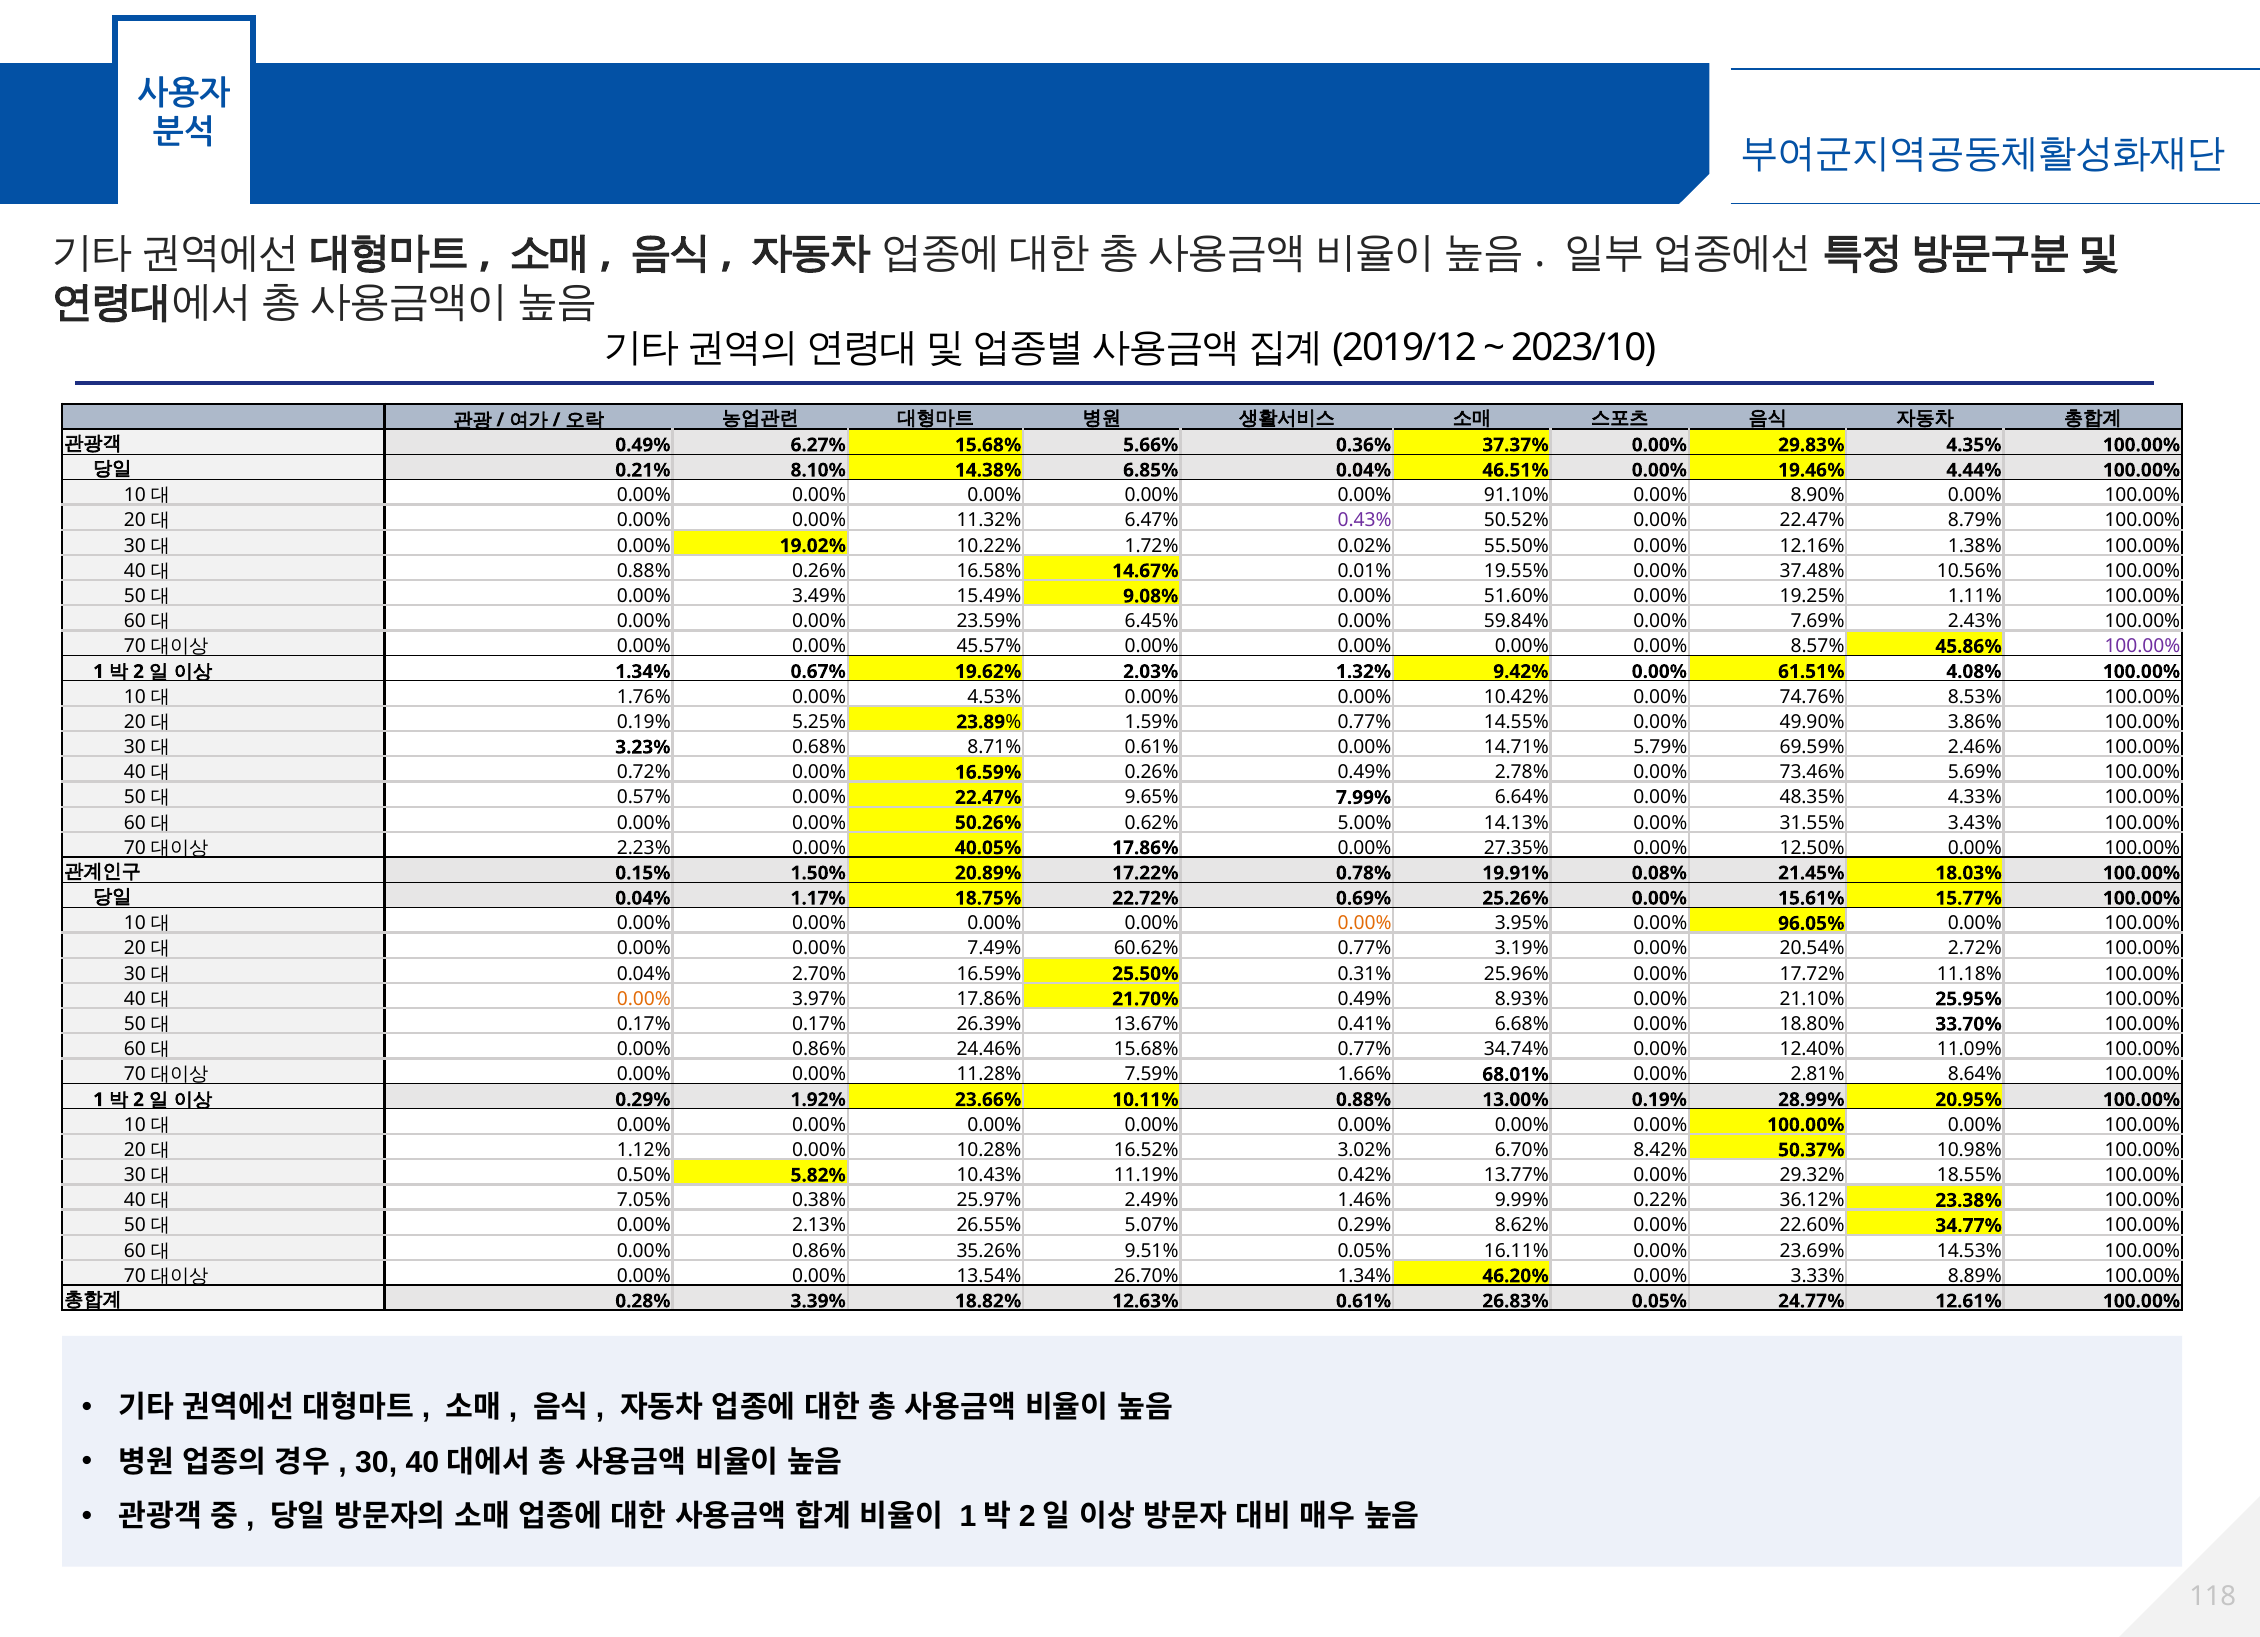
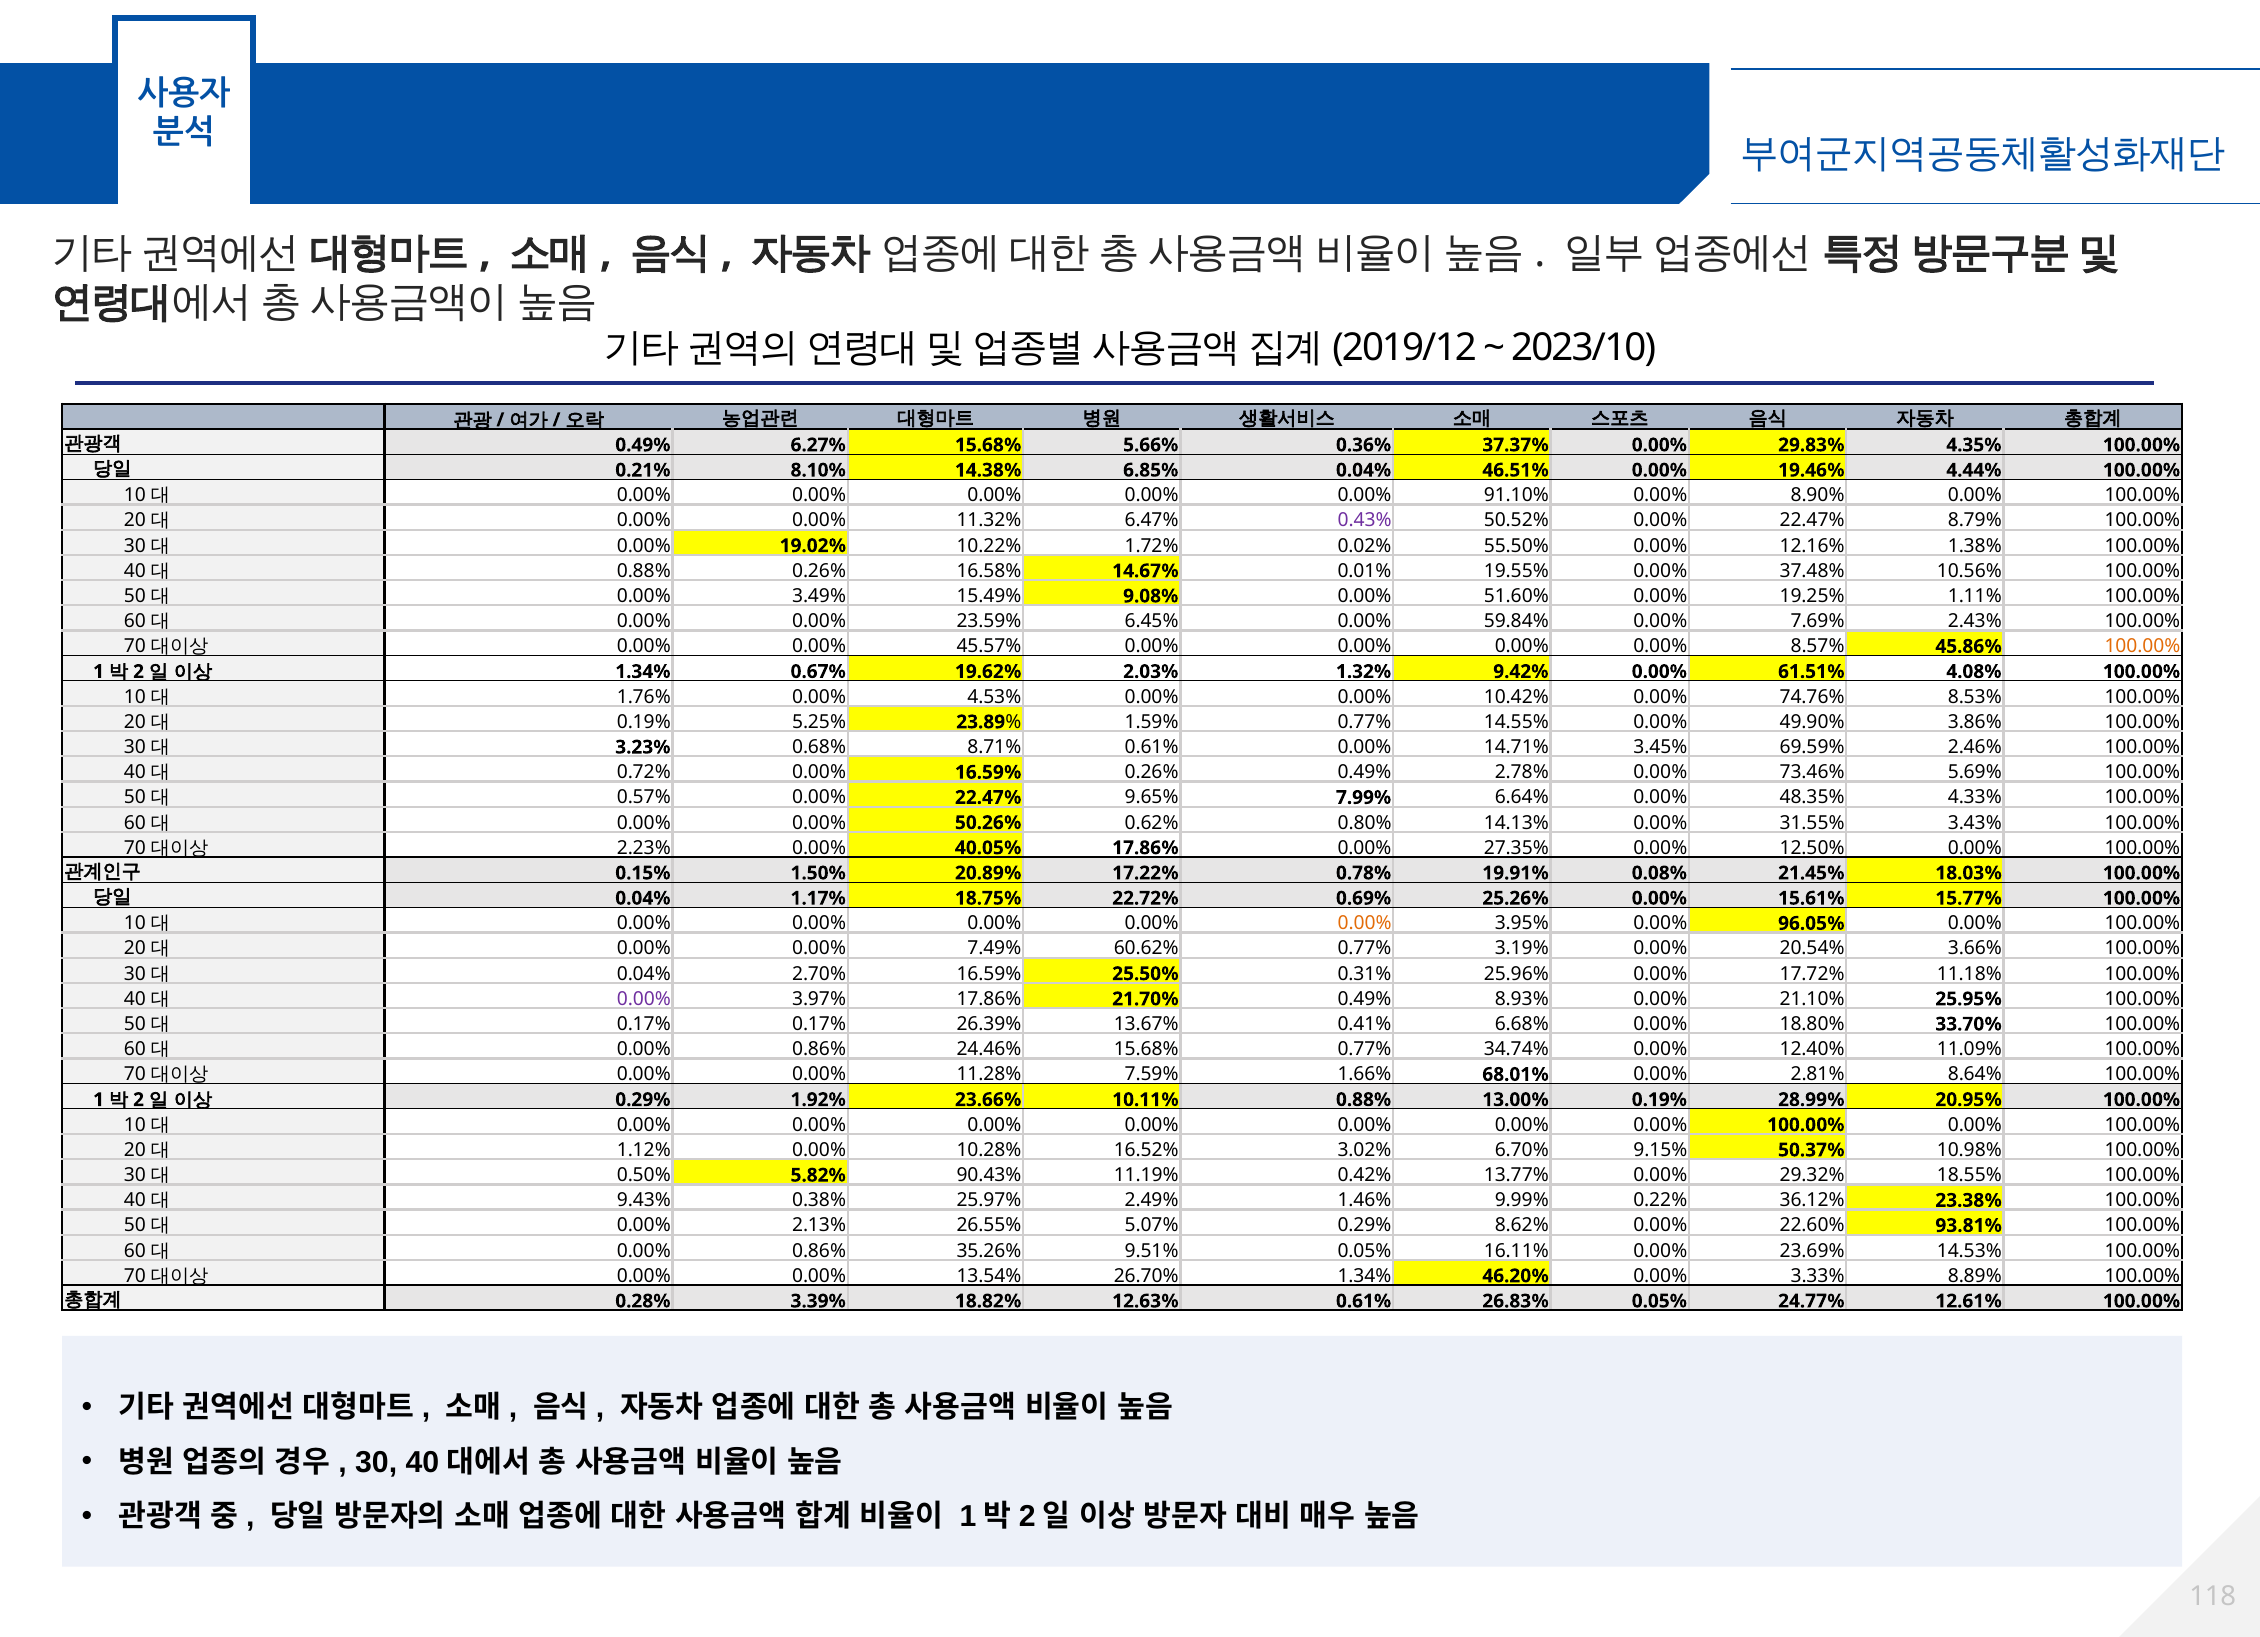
100.00% at (2142, 646) colour: purple -> orange
5.79%: 5.79% -> 3.45%
5.00%: 5.00% -> 0.80%
2.72%: 2.72% -> 3.66%
0.00% at (644, 999) colour: orange -> purple
8.42%: 8.42% -> 9.15%
10.43%: 10.43% -> 90.43%
7.05%: 7.05% -> 9.43%
34.77%: 34.77% -> 93.81%
